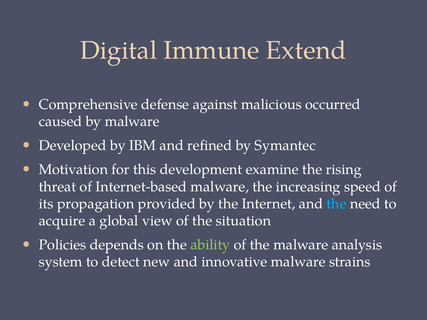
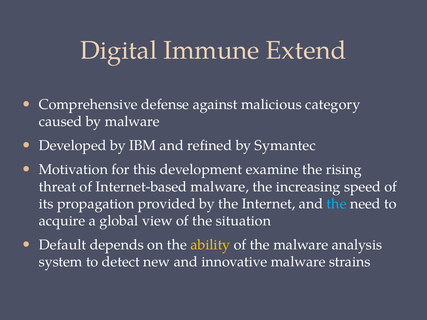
occurred: occurred -> category
Policies: Policies -> Default
ability colour: light green -> yellow
